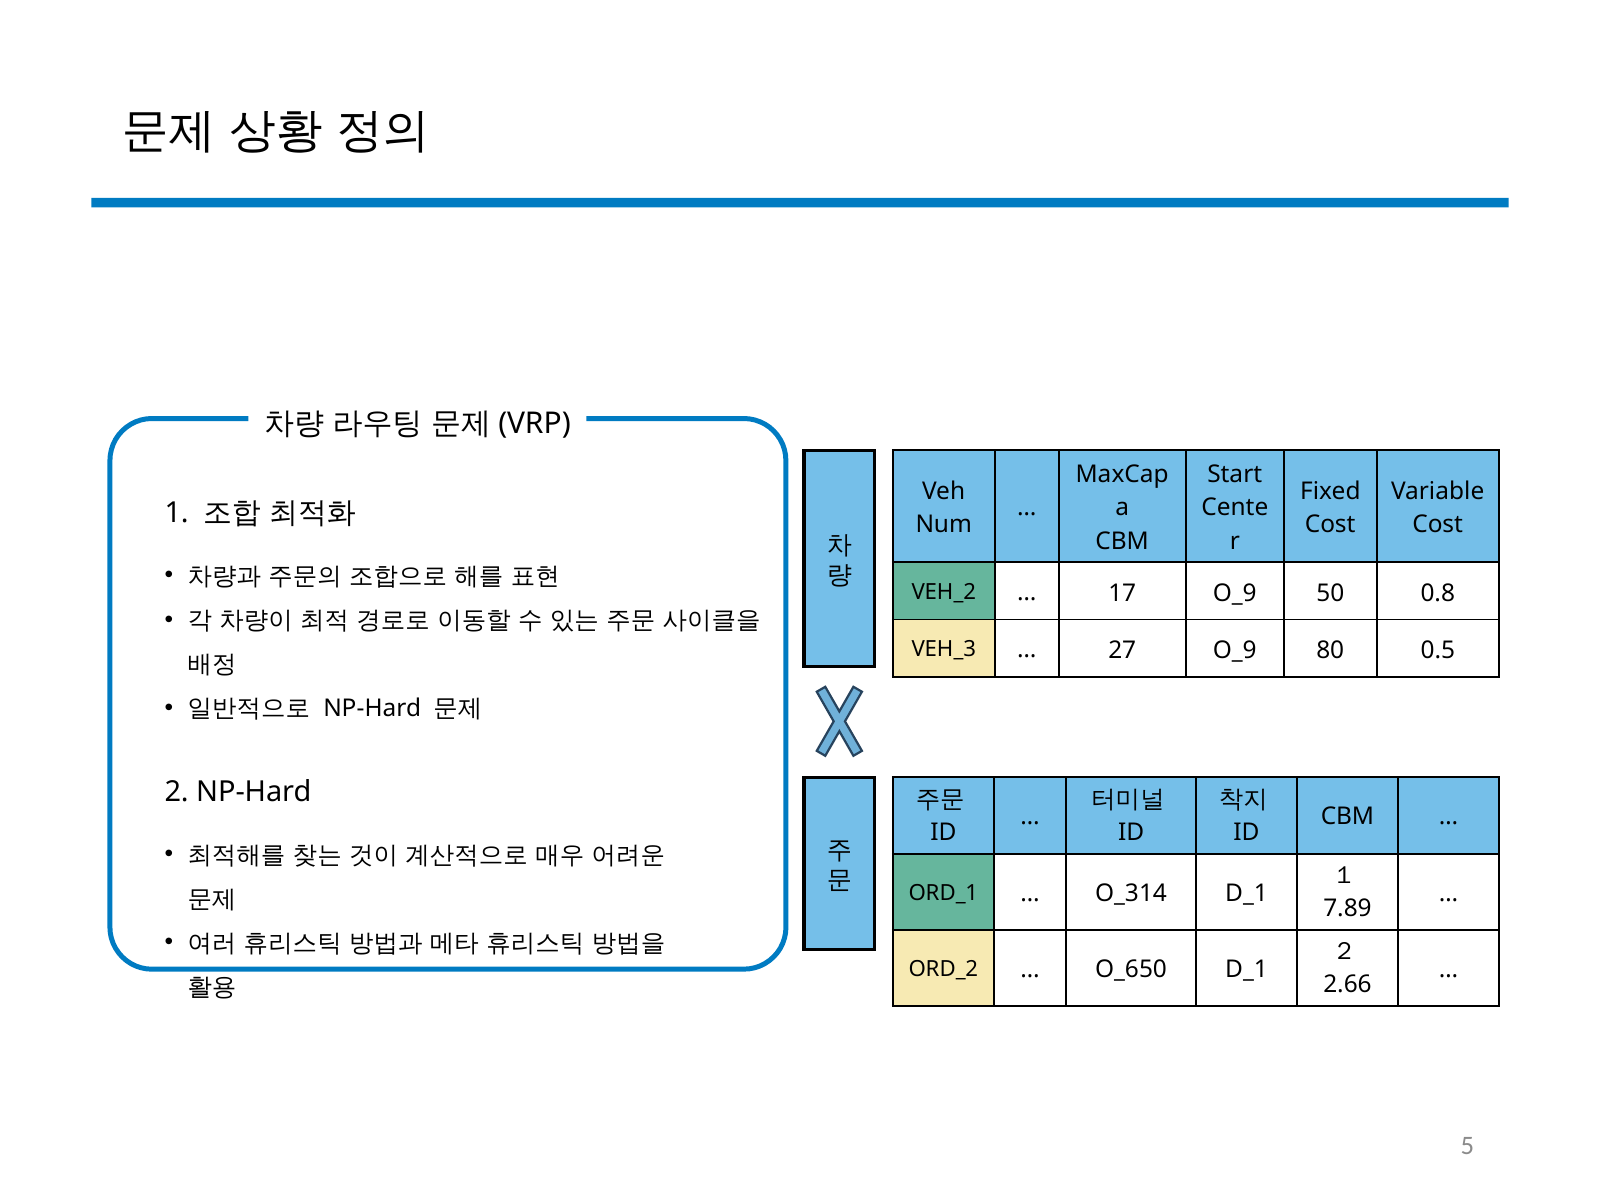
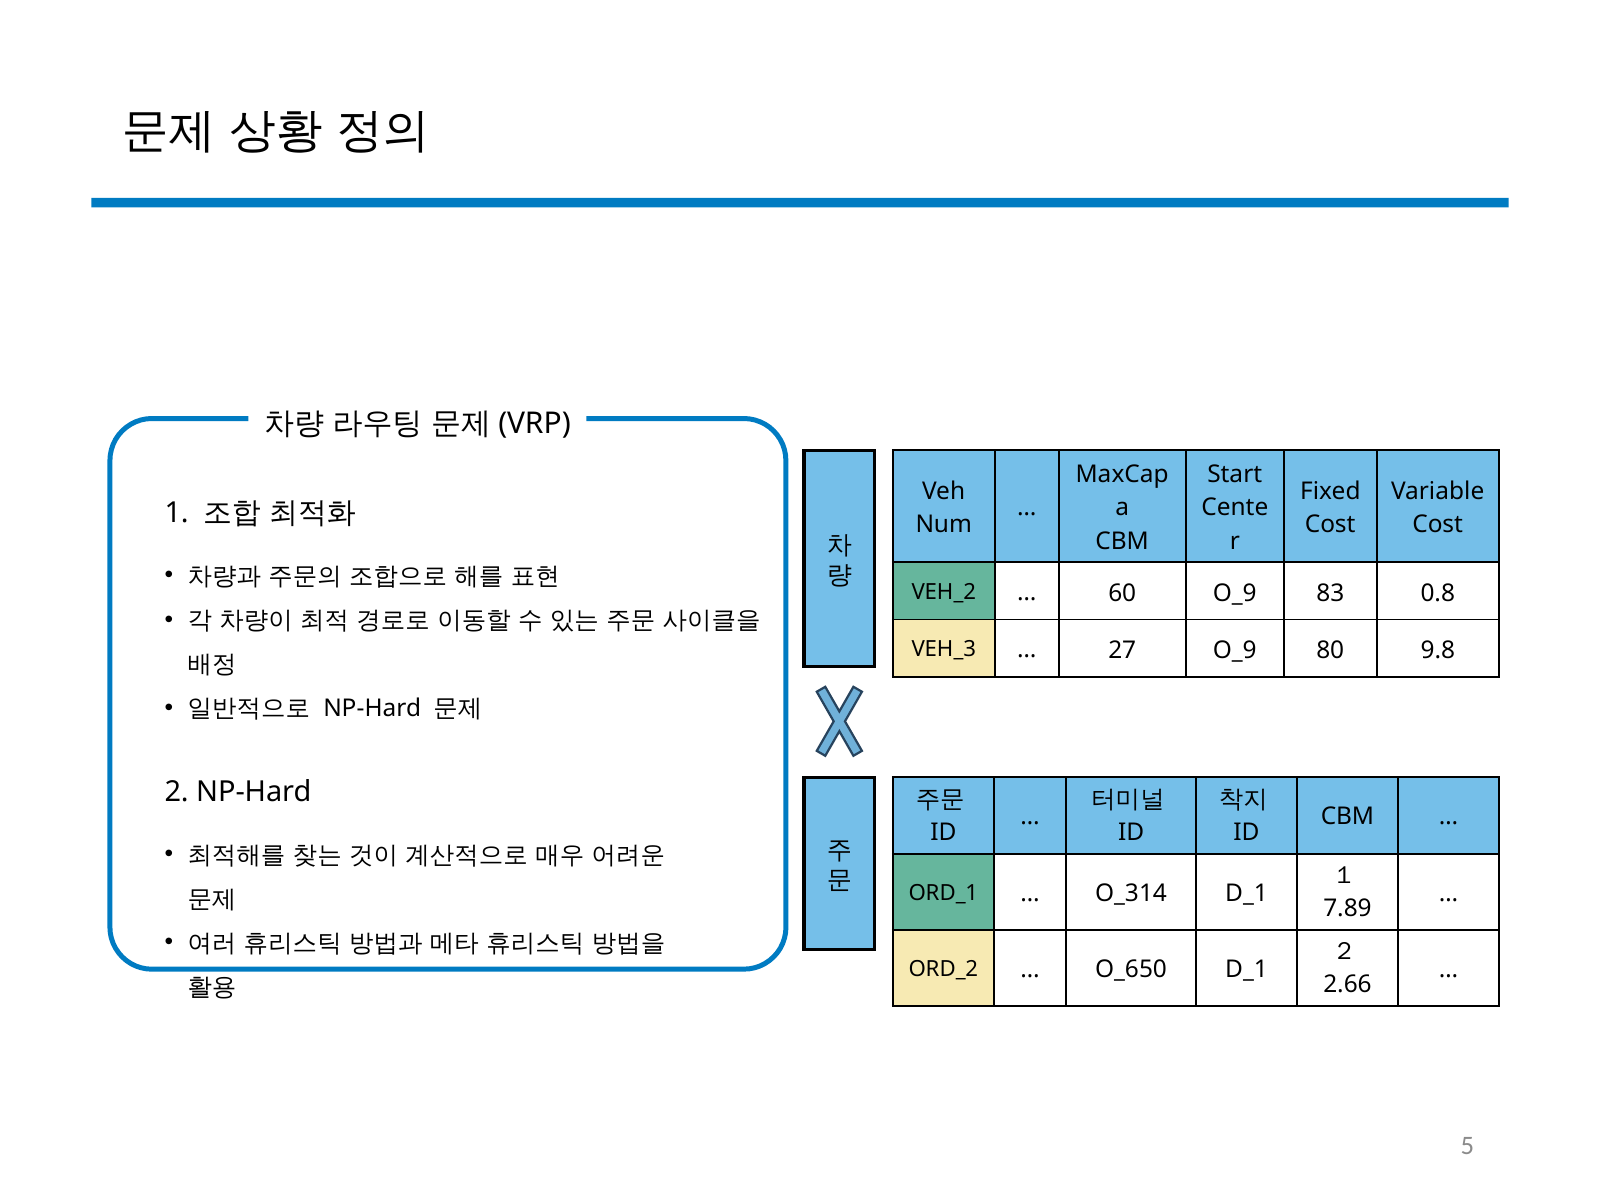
17: 17 -> 60
50: 50 -> 83
0.5: 0.5 -> 9.8
